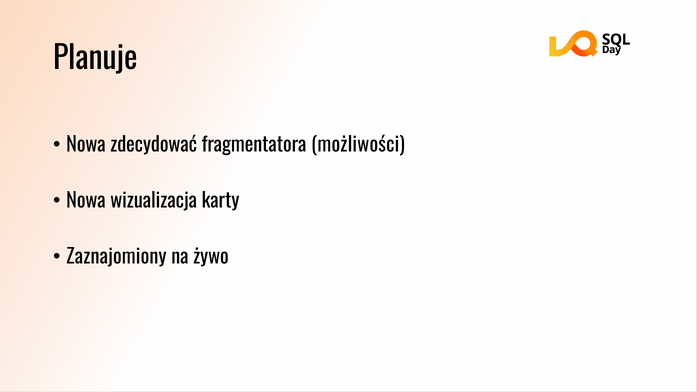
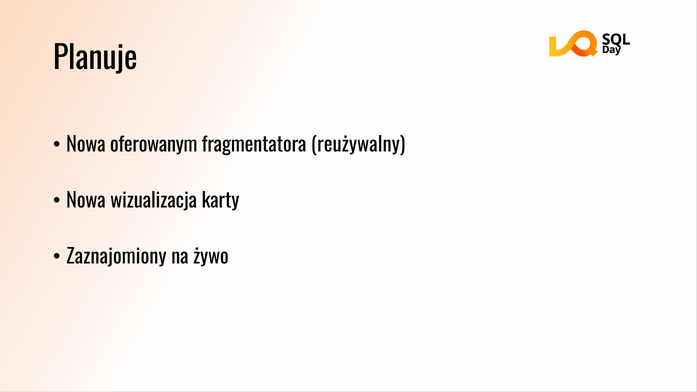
zdecydować: zdecydować -> oferowanym
możliwości: możliwości -> reużywalny
